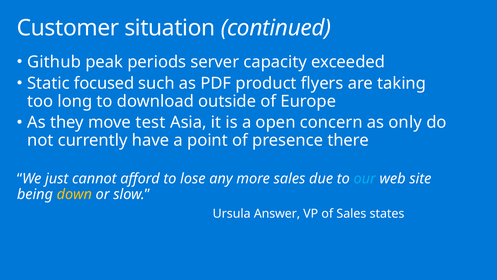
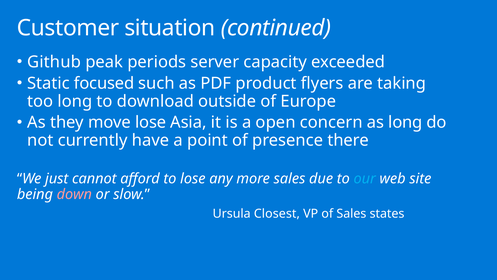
move test: test -> lose
as only: only -> long
down colour: yellow -> pink
Answer: Answer -> Closest
